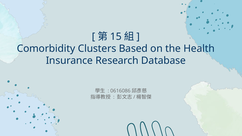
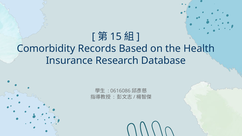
Clusters: Clusters -> Records
